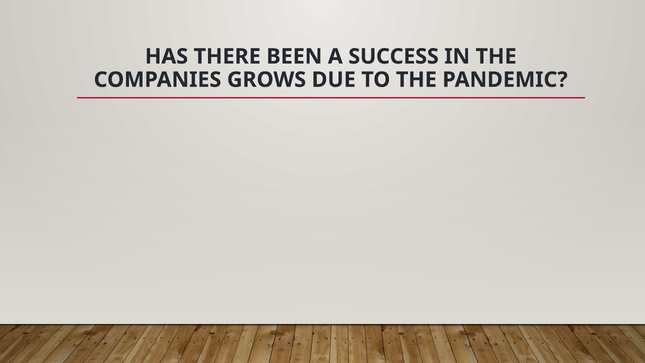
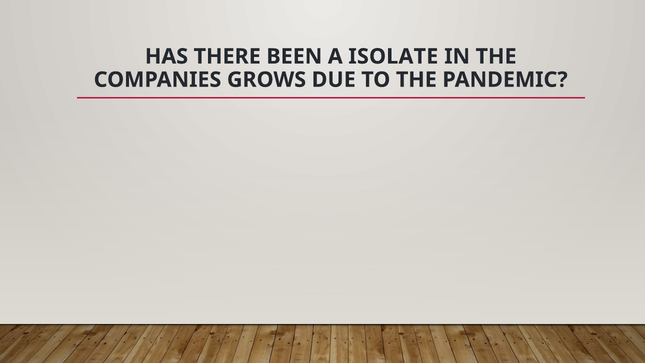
SUCCESS: SUCCESS -> ISOLATE
